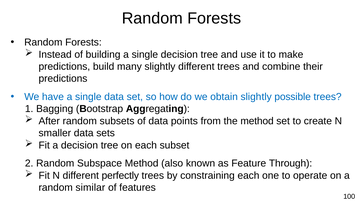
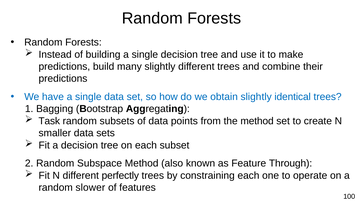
possible: possible -> identical
After: After -> Task
similar: similar -> slower
